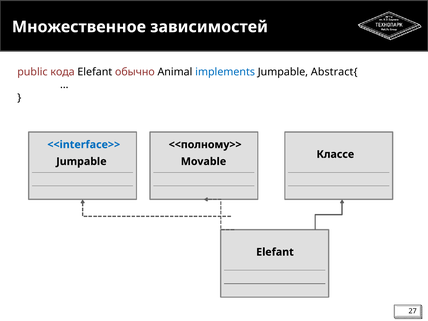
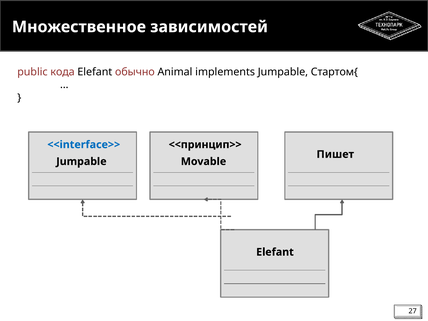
implements colour: blue -> black
Abstract{: Abstract{ -> Стартом{
<<полному>>: <<полному>> -> <<принцип>>
Классе: Классе -> Пишет
